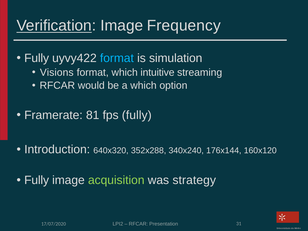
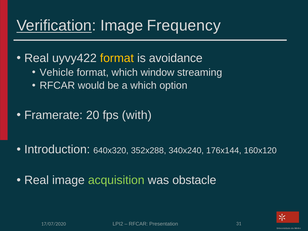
Fully at (37, 58): Fully -> Real
format at (117, 58) colour: light blue -> yellow
simulation: simulation -> avoidance
Visions: Visions -> Vehicle
intuitive: intuitive -> window
81: 81 -> 20
fps fully: fully -> with
Fully at (37, 180): Fully -> Real
strategy: strategy -> obstacle
